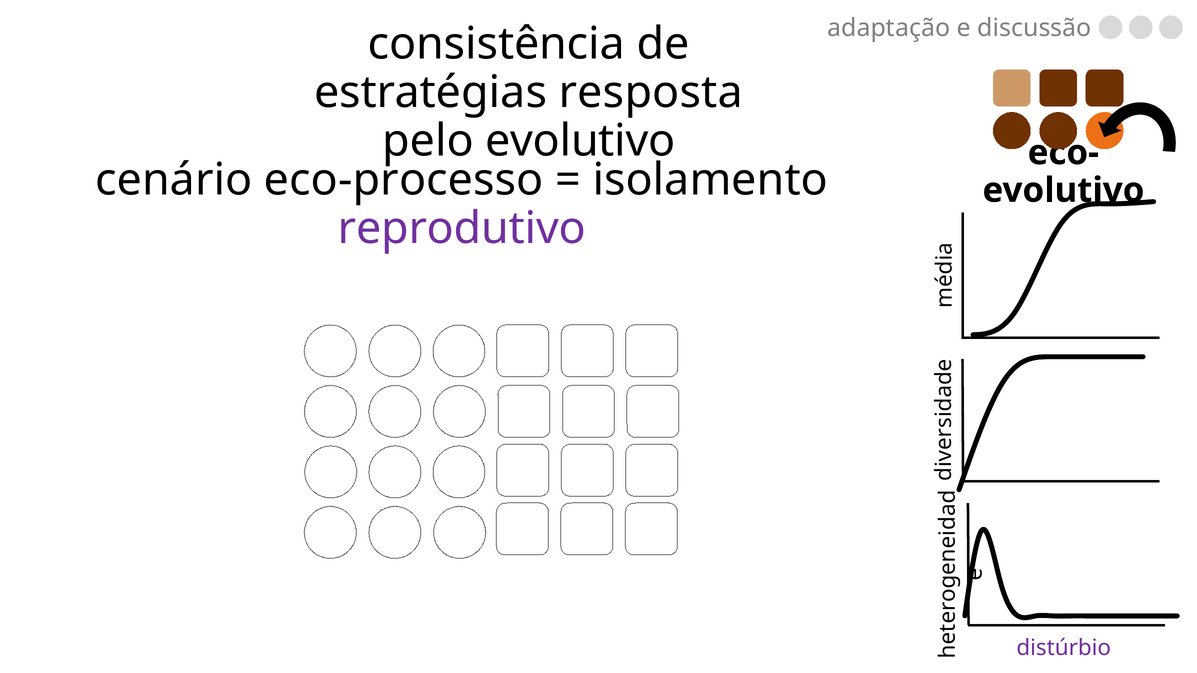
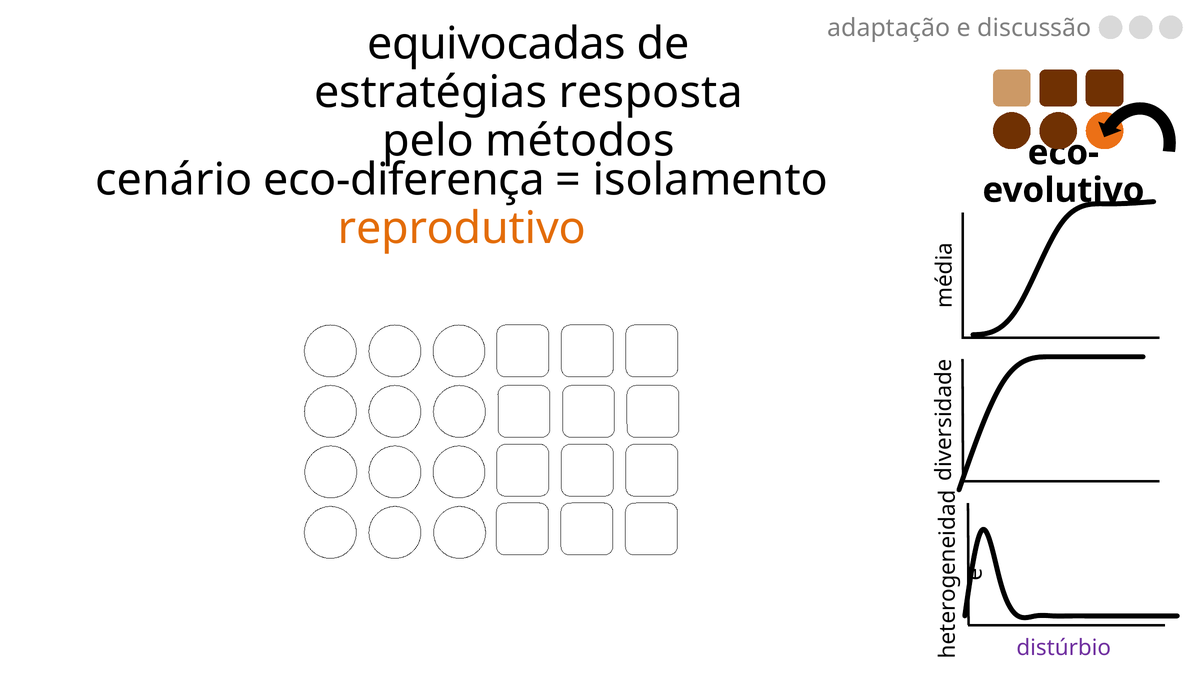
consistência: consistência -> equivocadas
pelo evolutivo: evolutivo -> métodos
eco-processo: eco-processo -> eco-diferença
reprodutivo colour: purple -> orange
